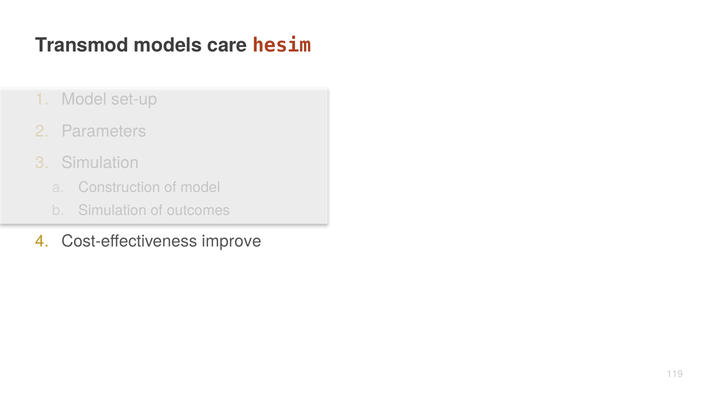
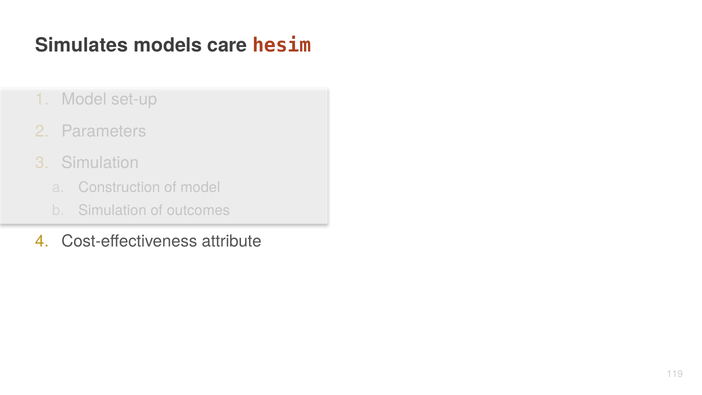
Transmod: Transmod -> Simulates
improve: improve -> attribute
